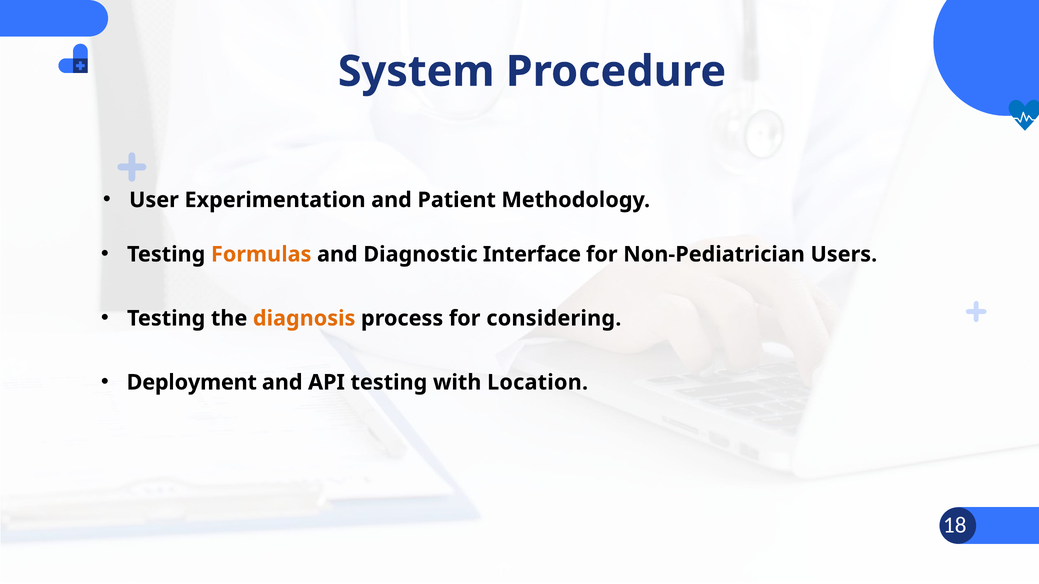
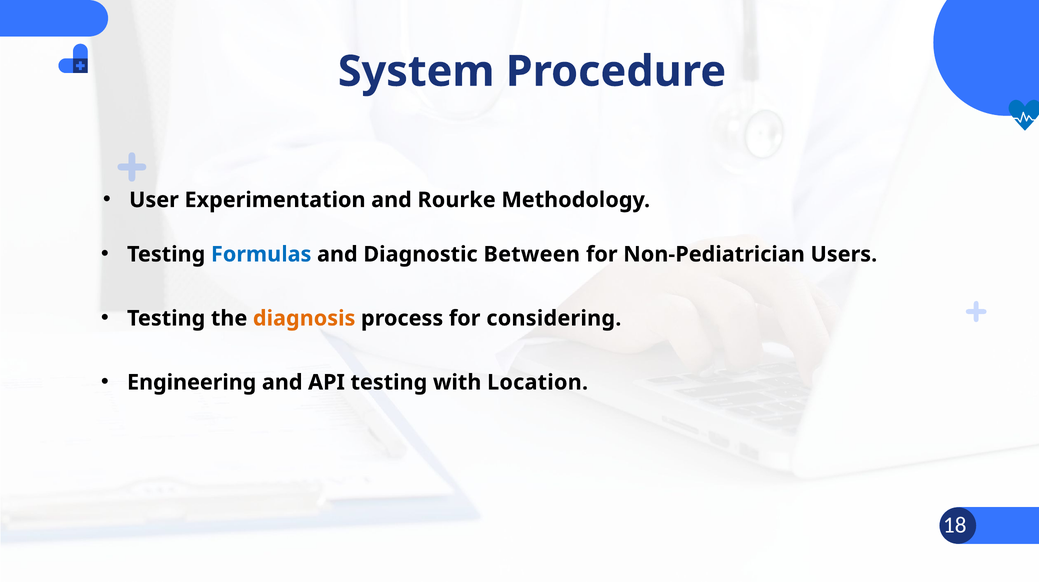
Patient: Patient -> Rourke
Formulas colour: orange -> blue
Interface: Interface -> Between
Deployment: Deployment -> Engineering
